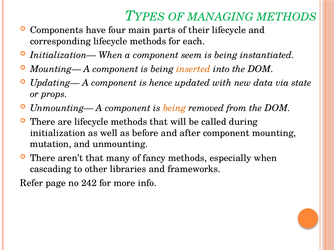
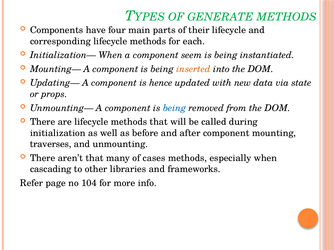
MANAGING: MANAGING -> GENERATE
being at (175, 108) colour: orange -> blue
mutation: mutation -> traverses
fancy: fancy -> cases
242: 242 -> 104
